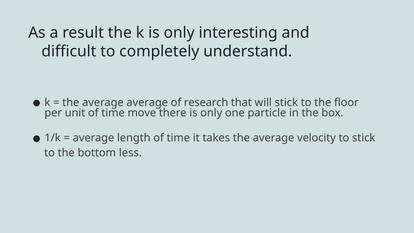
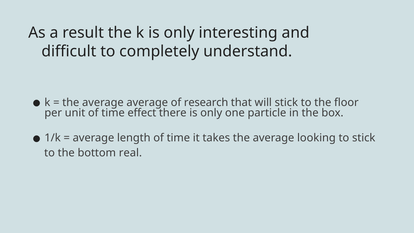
move: move -> effect
velocity: velocity -> looking
less: less -> real
